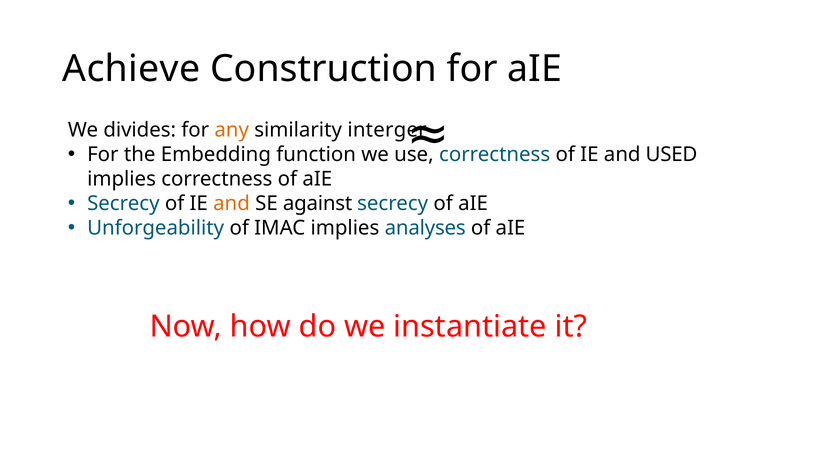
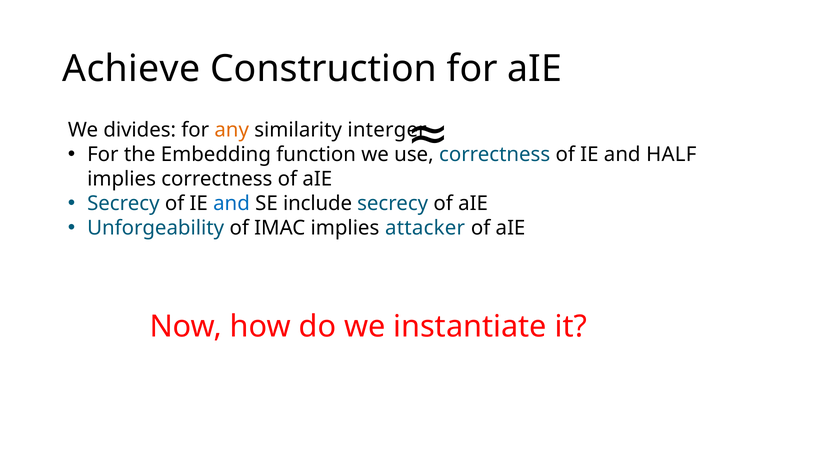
USED: USED -> HALF
and at (231, 204) colour: orange -> blue
against: against -> include
analyses: analyses -> attacker
